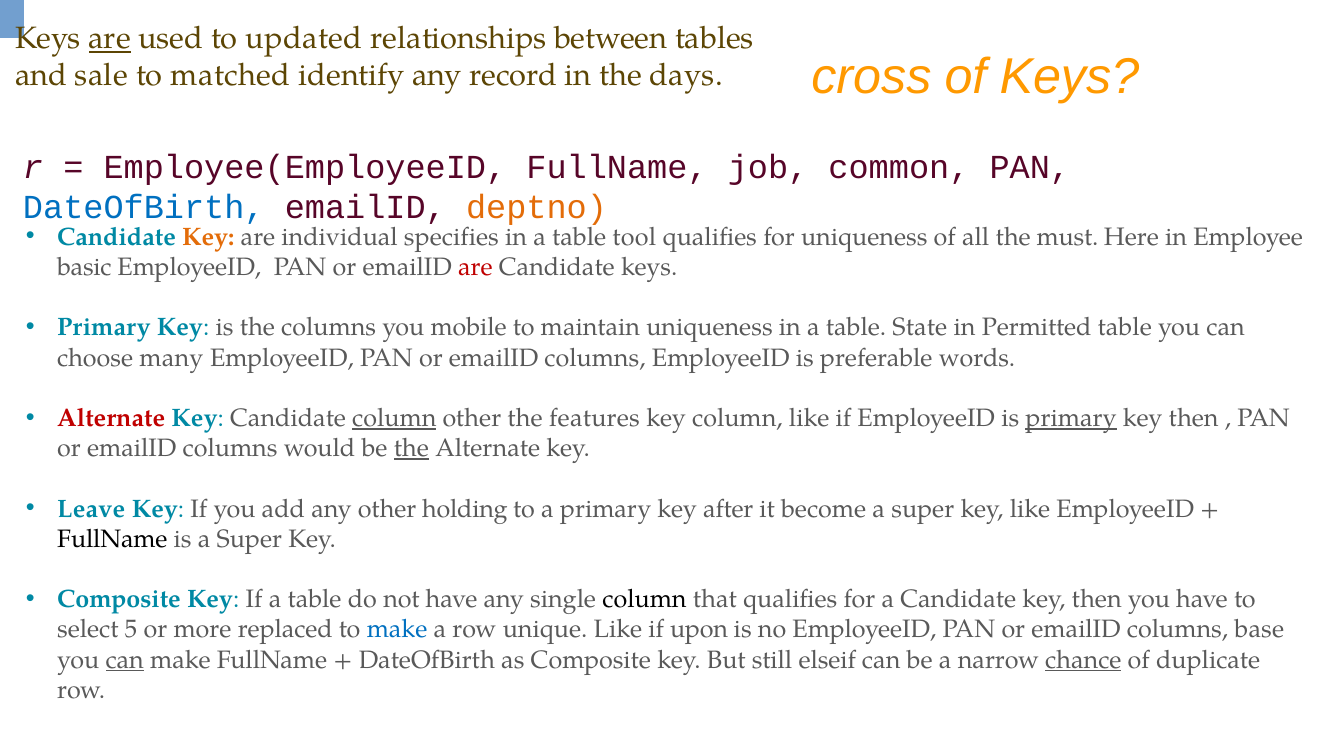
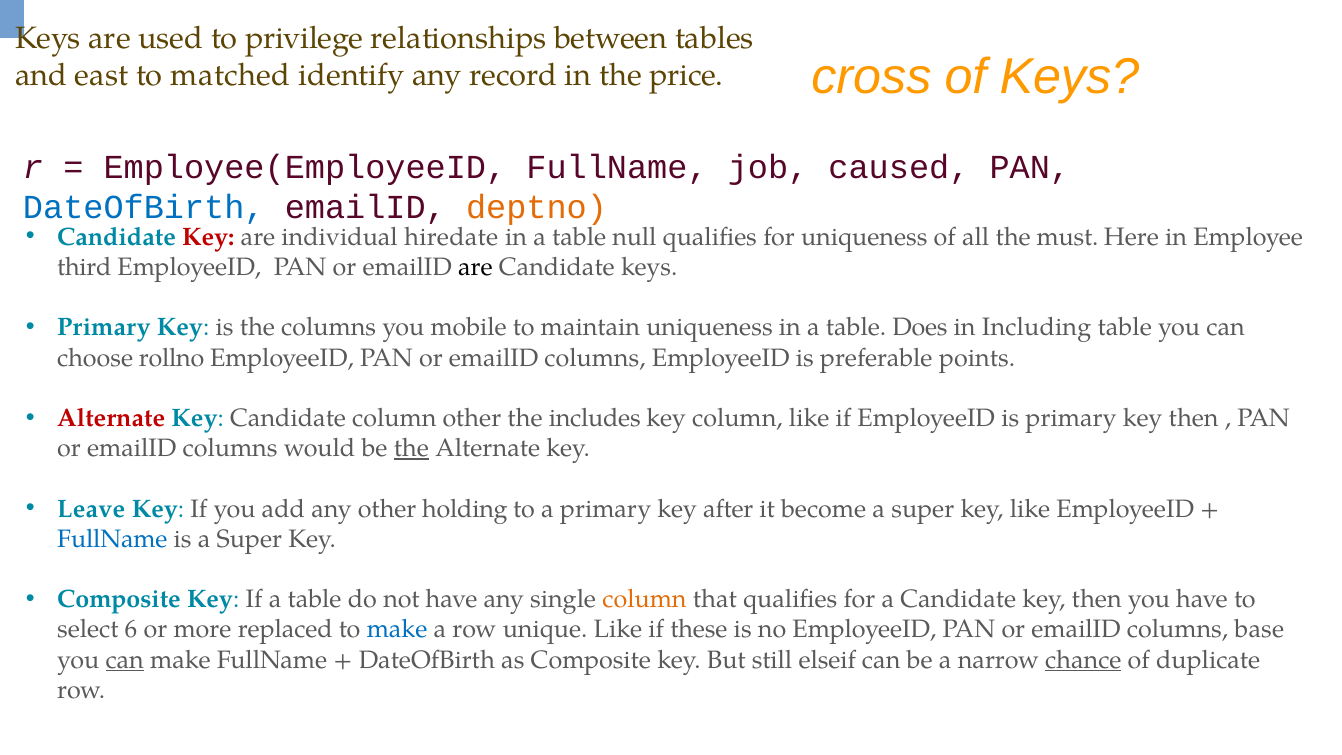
are at (110, 38) underline: present -> none
updated: updated -> privilege
sale: sale -> east
days: days -> price
common: common -> caused
Key at (208, 237) colour: orange -> red
specifies: specifies -> hiredate
tool: tool -> null
basic: basic -> third
are at (475, 267) colour: red -> black
State: State -> Does
Permitted: Permitted -> Including
many: many -> rollno
words: words -> points
column at (394, 418) underline: present -> none
features: features -> includes
primary at (1071, 418) underline: present -> none
FullName at (112, 539) colour: black -> blue
column at (645, 599) colour: black -> orange
5: 5 -> 6
upon: upon -> these
